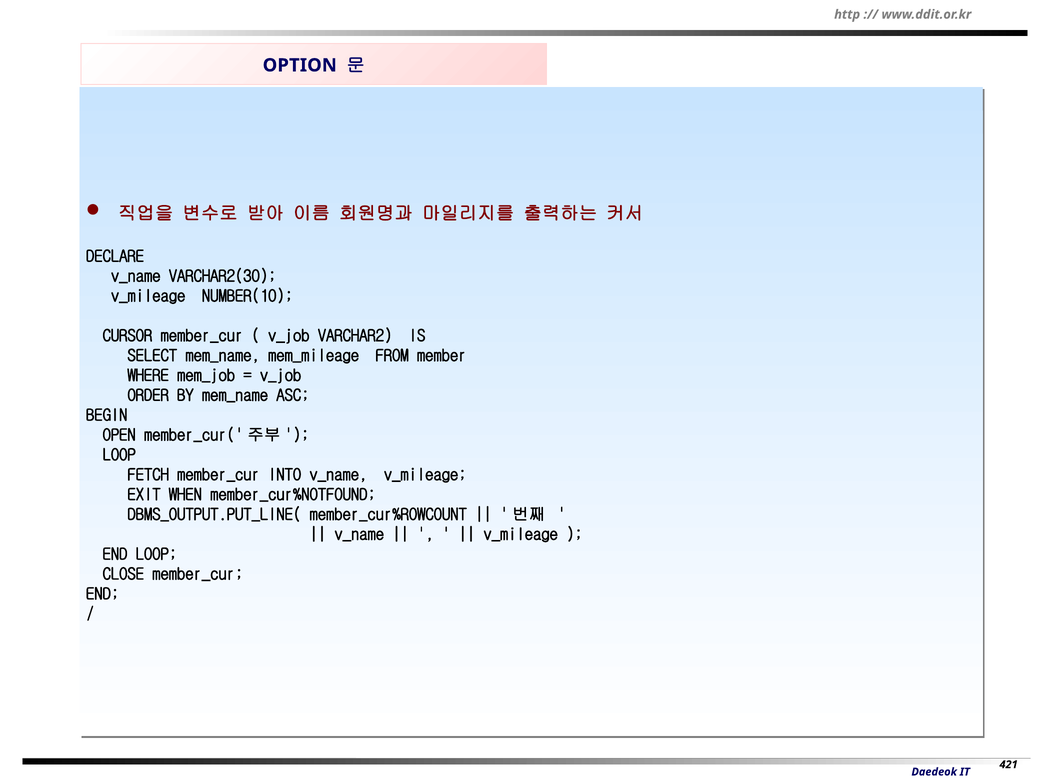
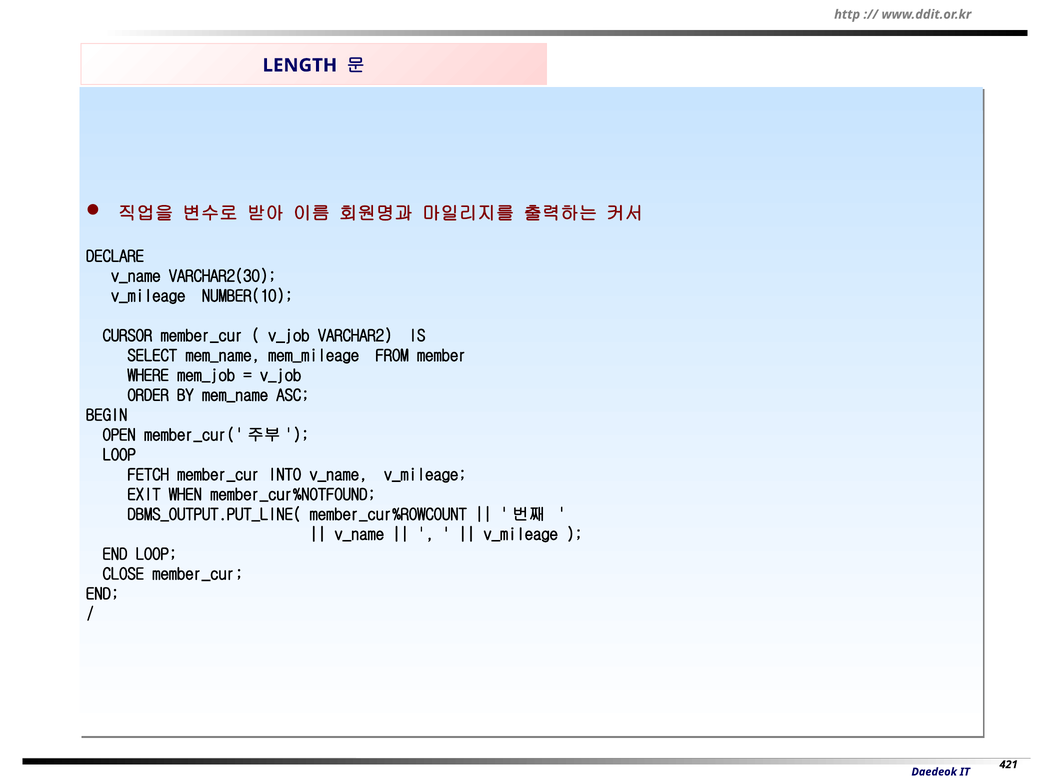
OPTION: OPTION -> LENGTH
